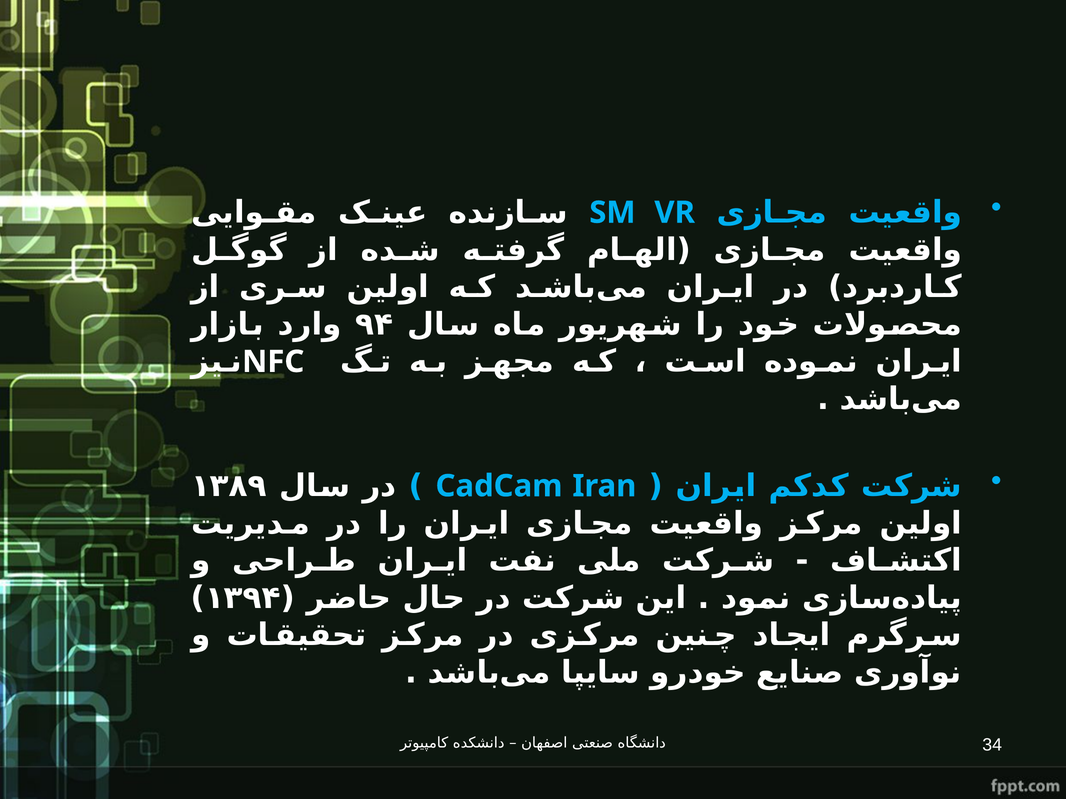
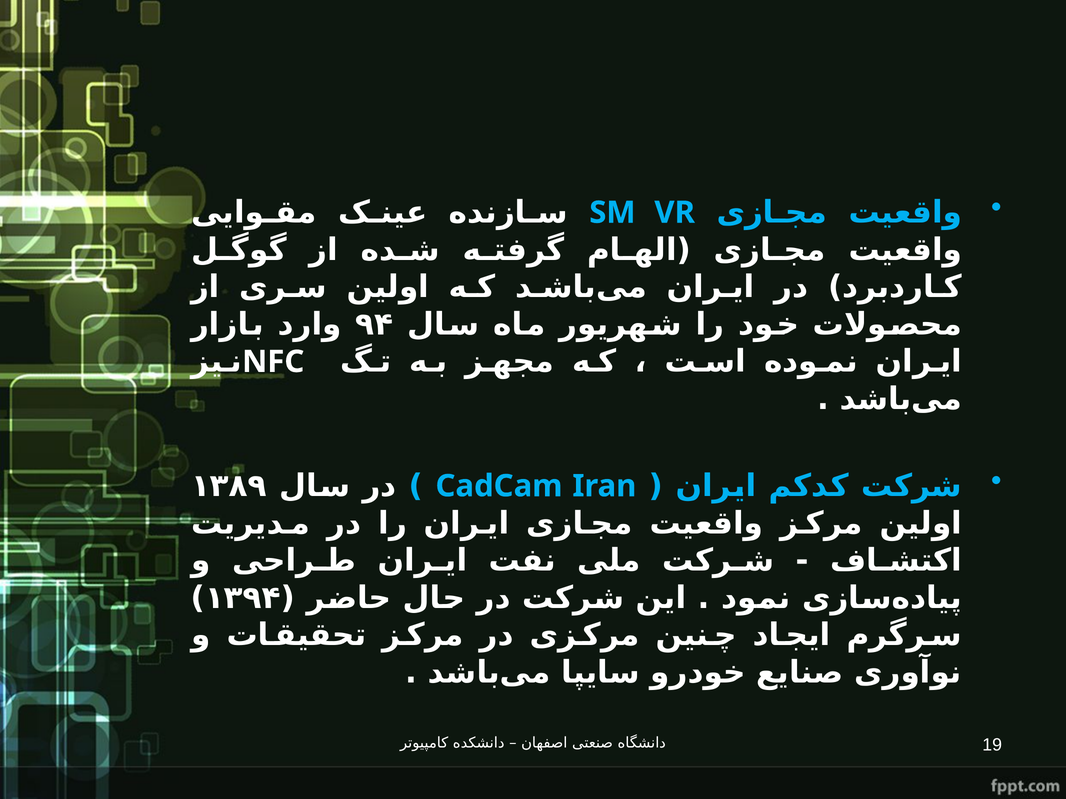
34: 34 -> 19
